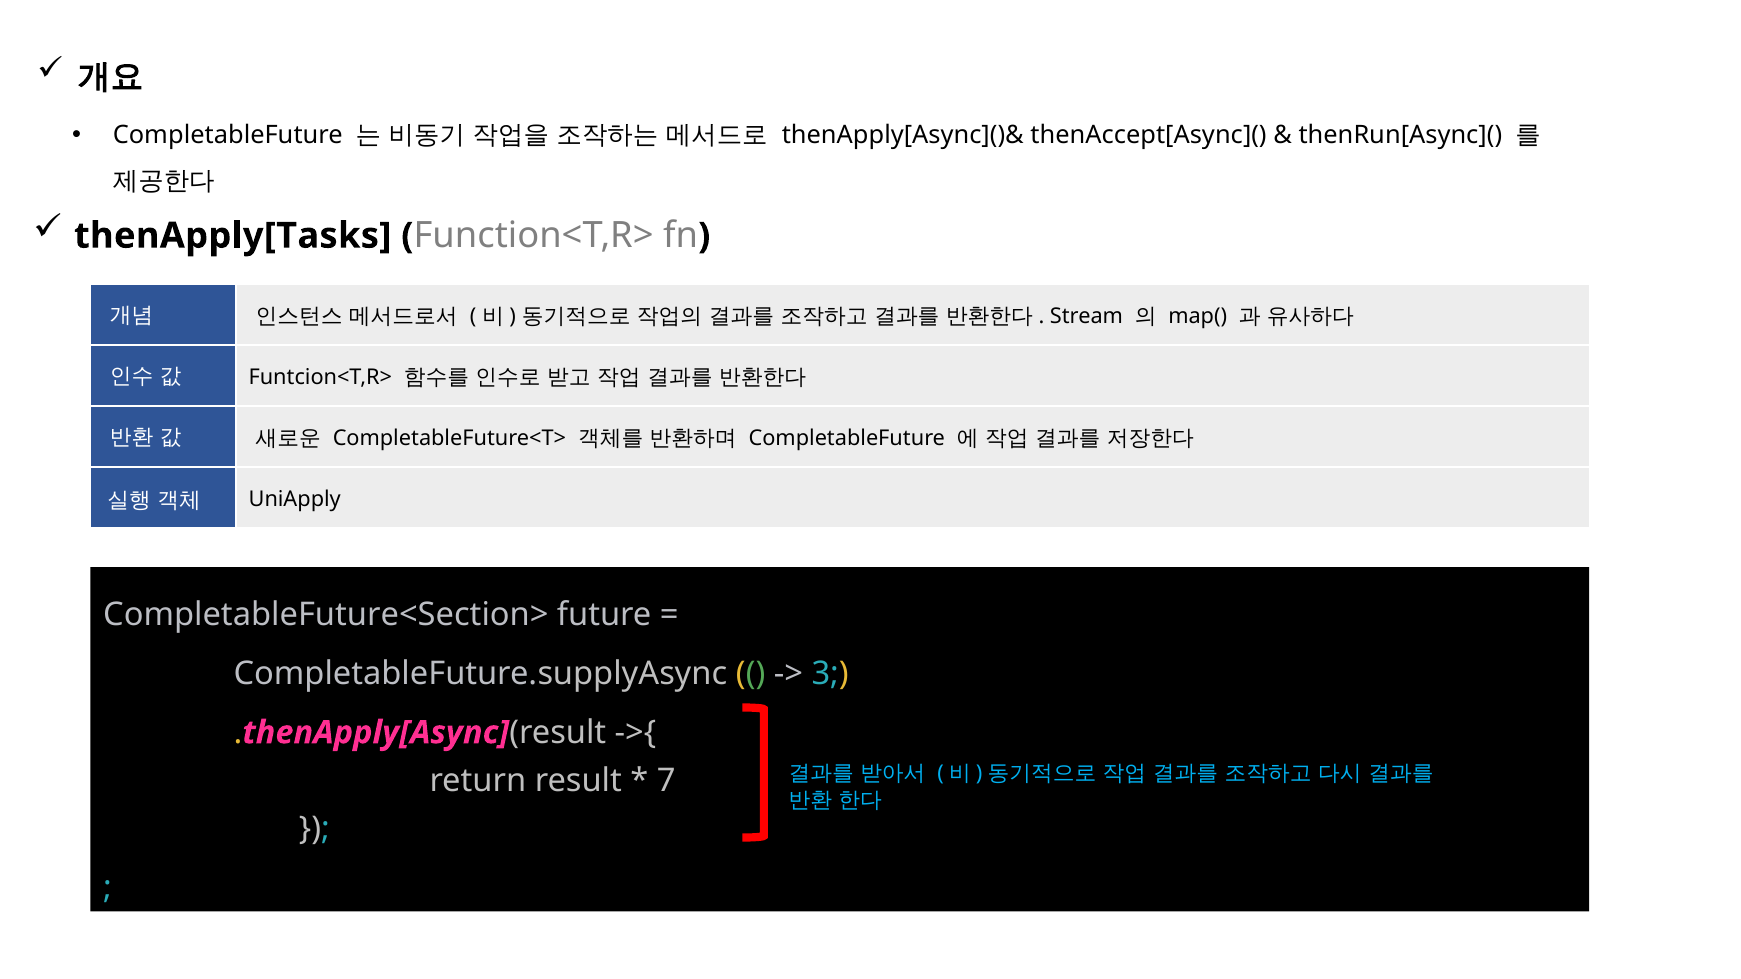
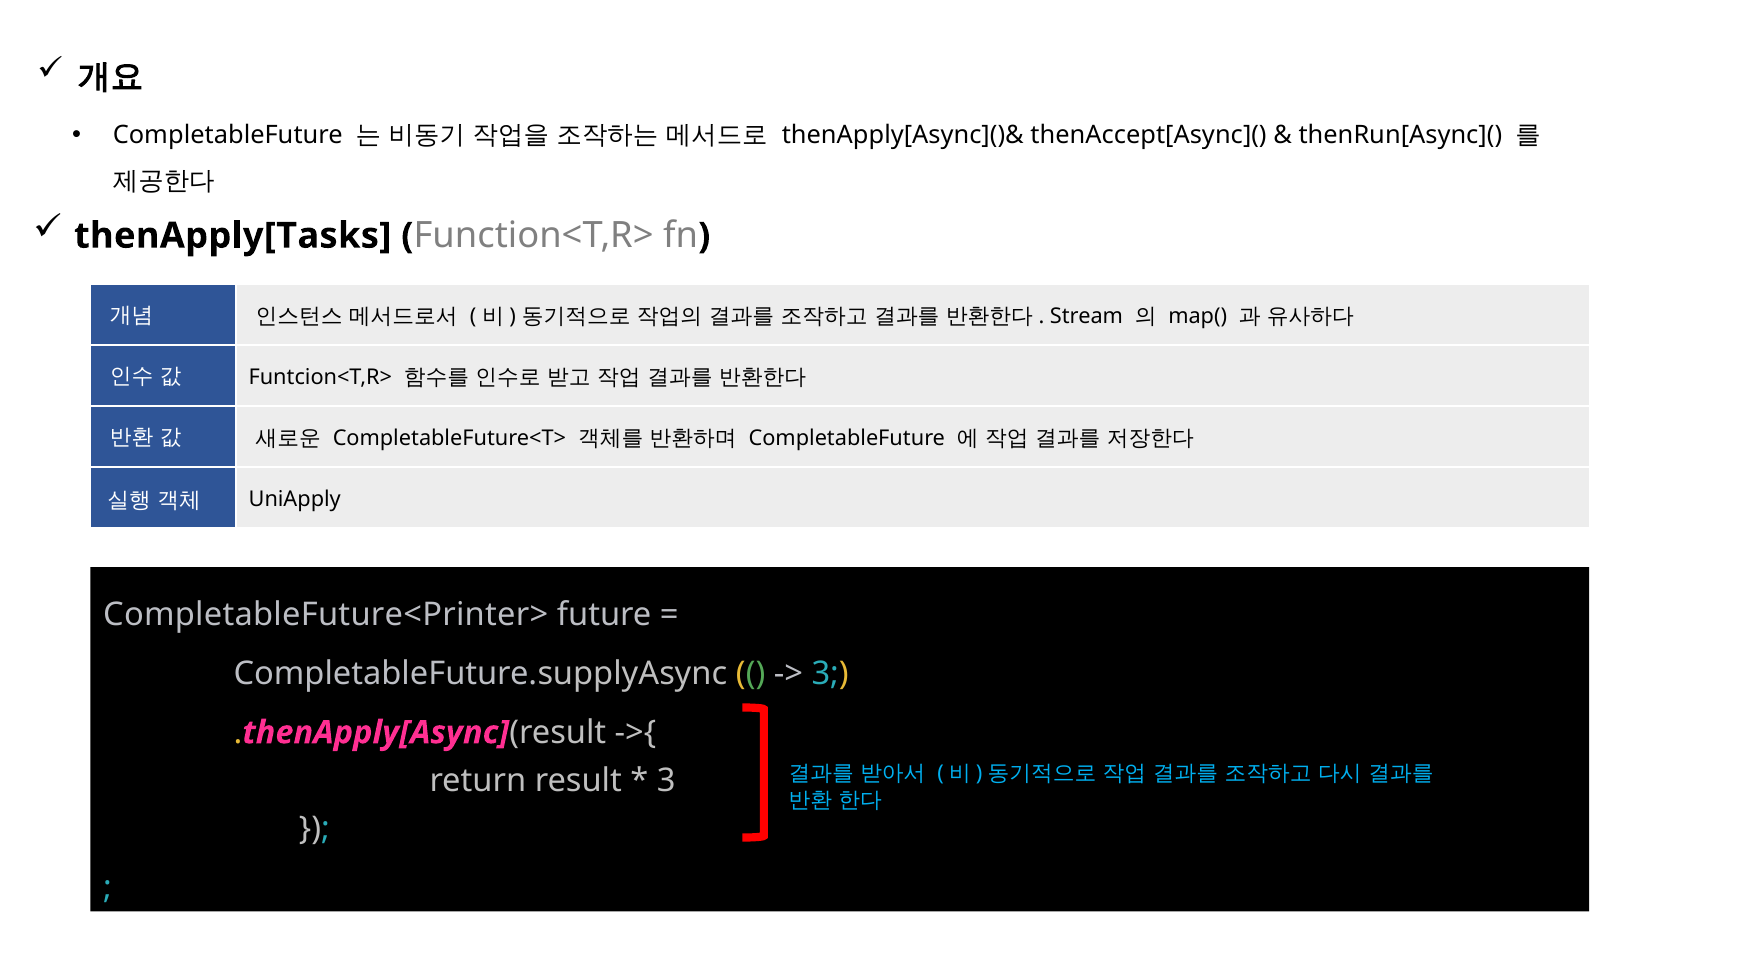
CompletableFuture<Section>: CompletableFuture<Section> -> CompletableFuture<Printer>
7 at (666, 781): 7 -> 3
